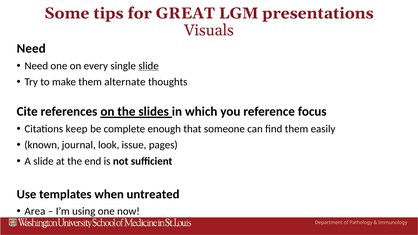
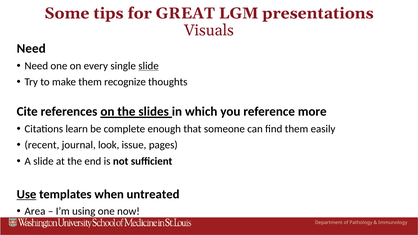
alternate: alternate -> recognize
focus: focus -> more
keep: keep -> learn
known: known -> recent
Use underline: none -> present
